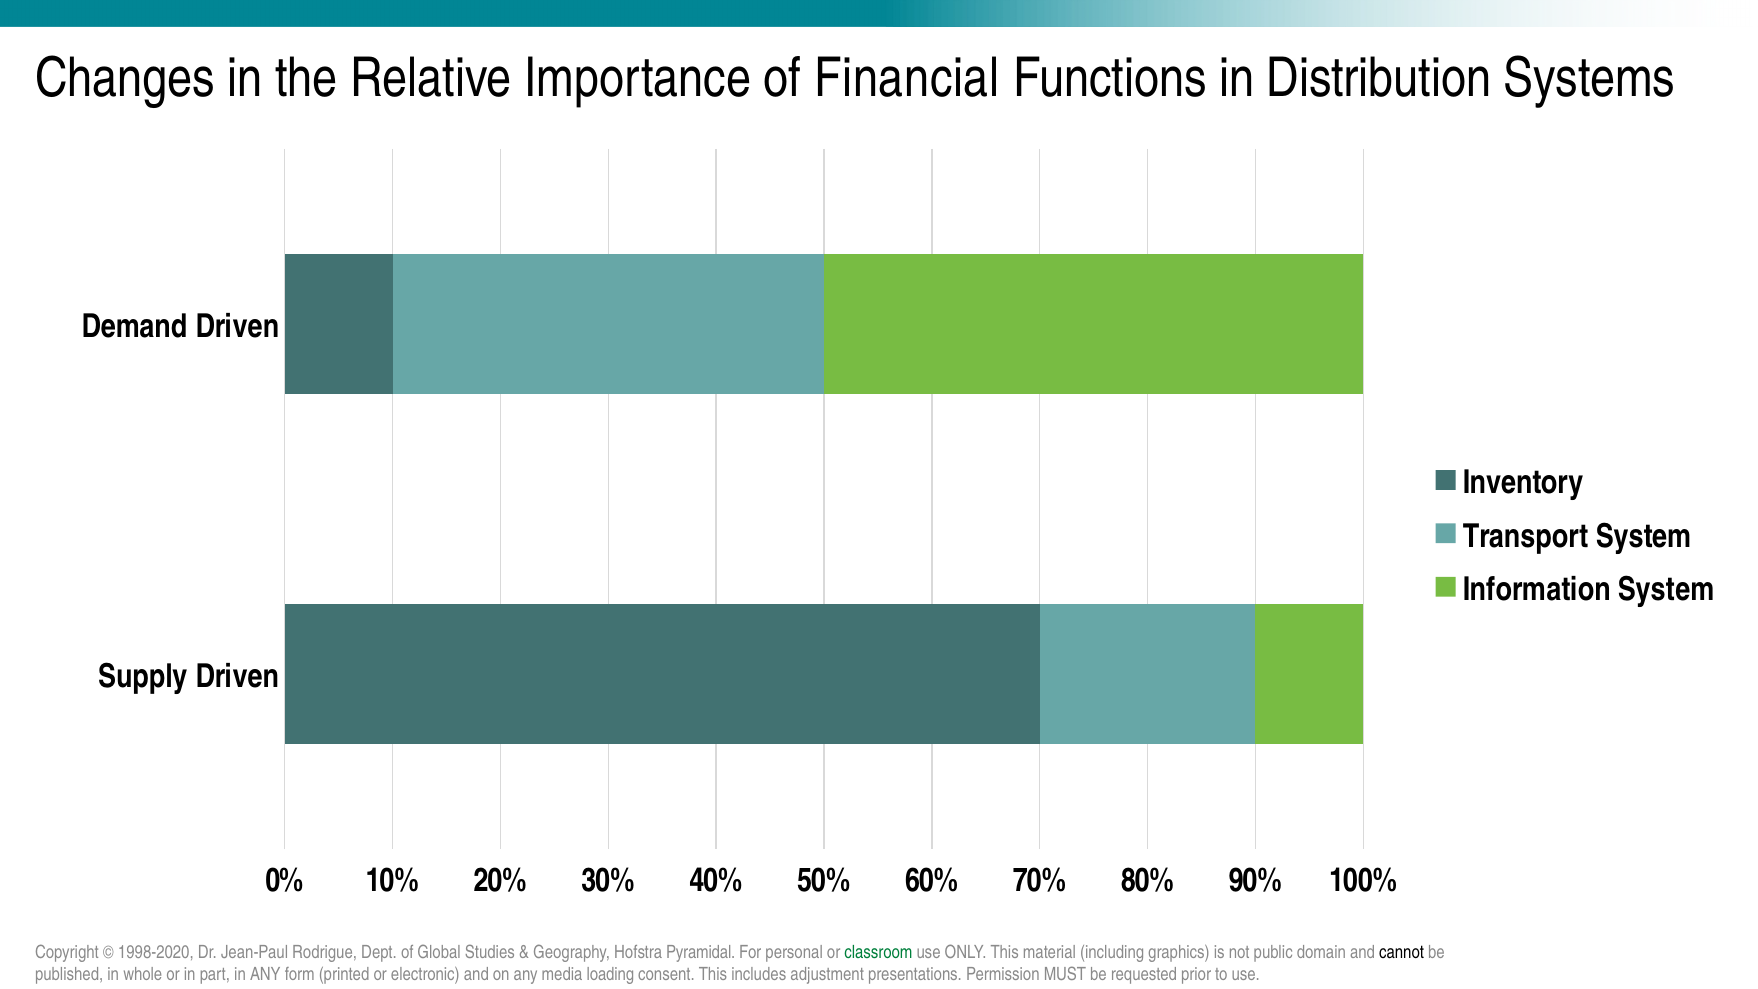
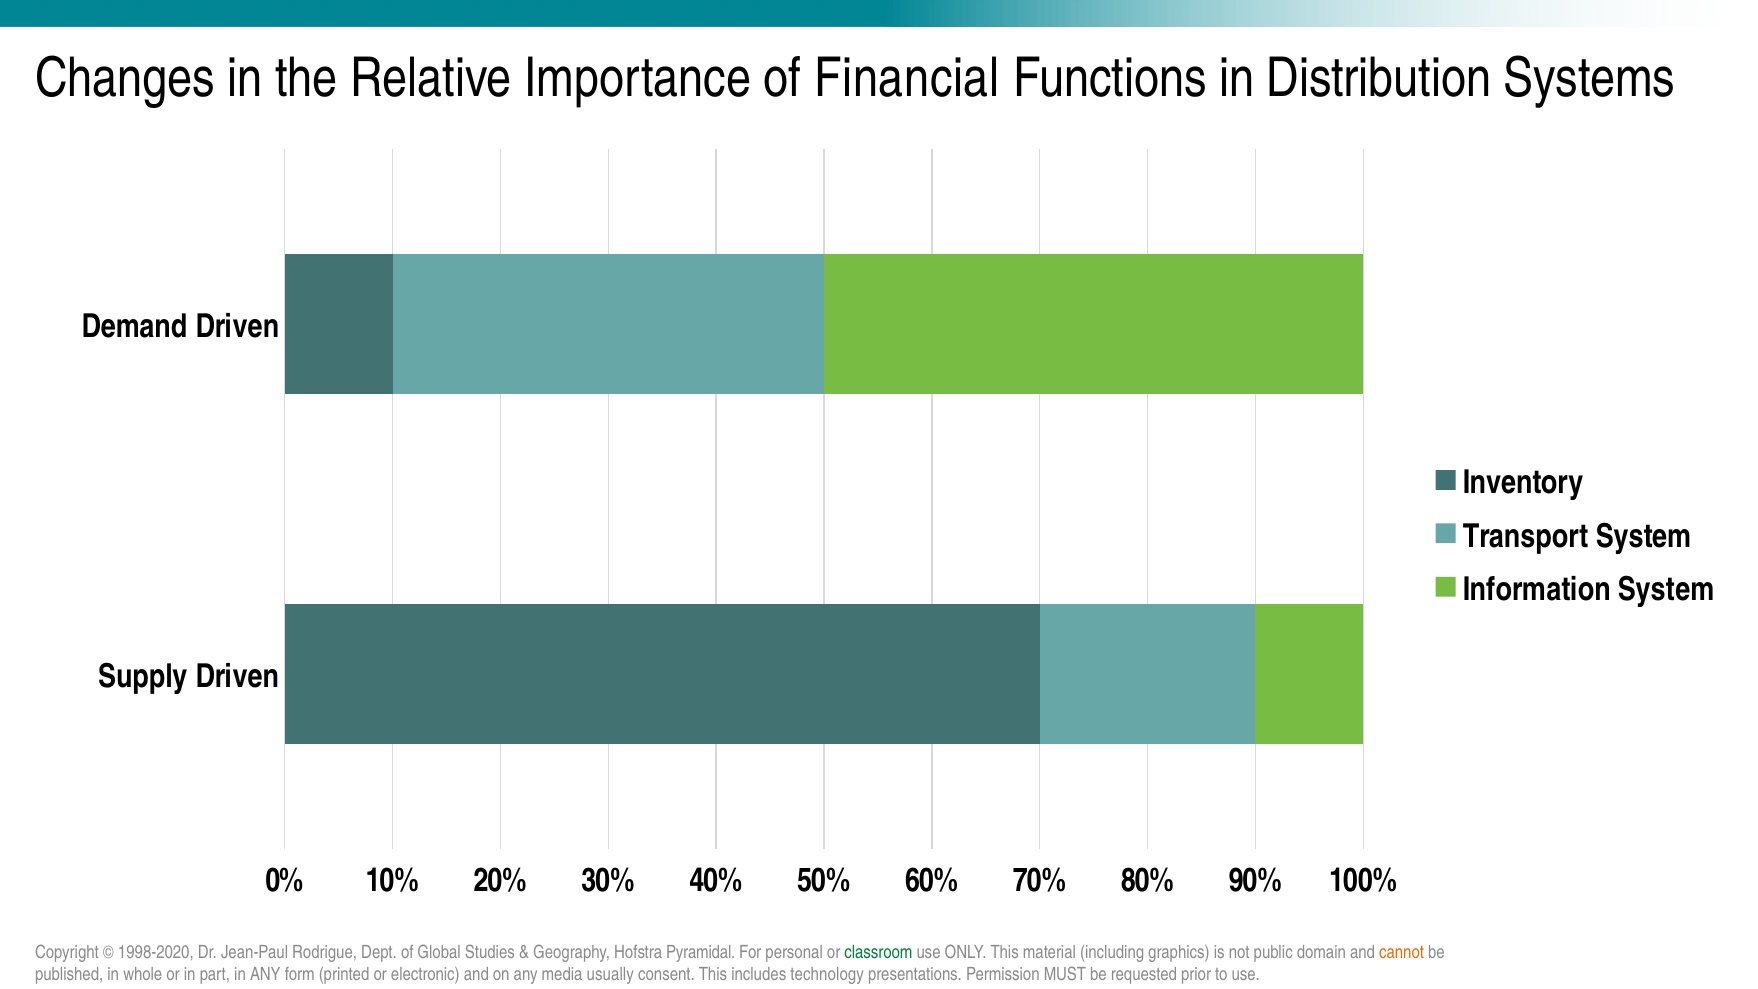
cannot colour: black -> orange
loading: loading -> usually
adjustment: adjustment -> technology
